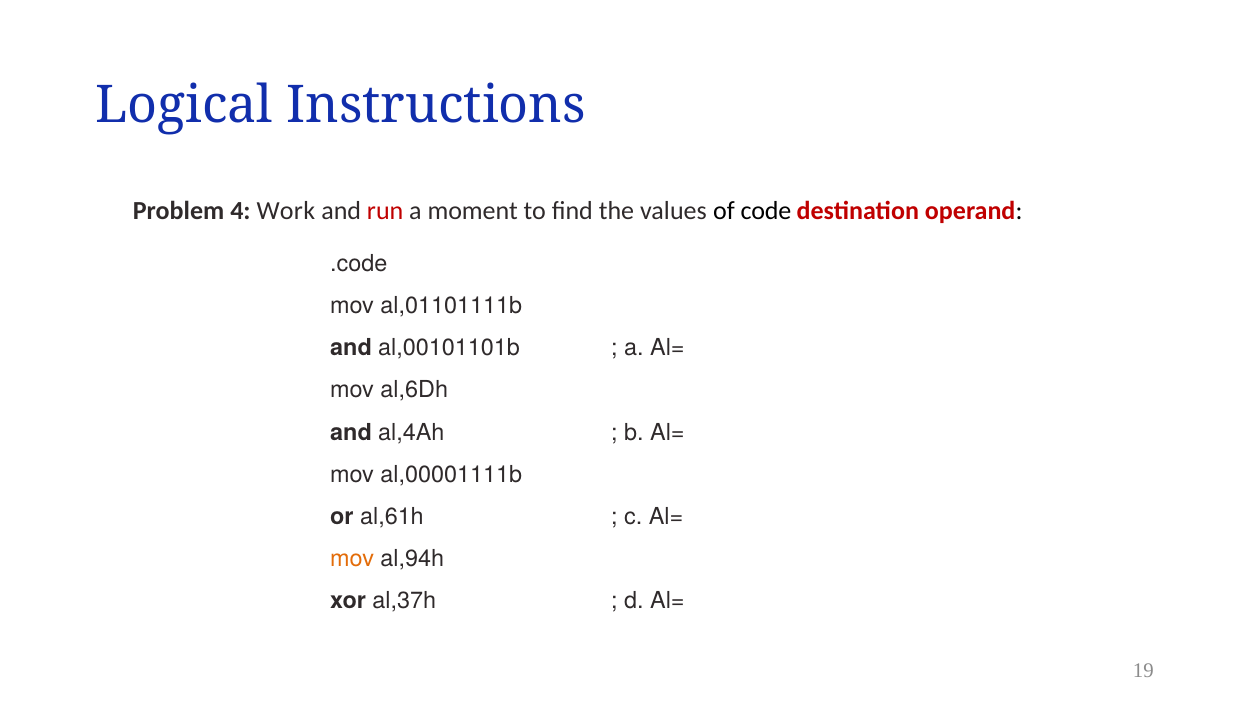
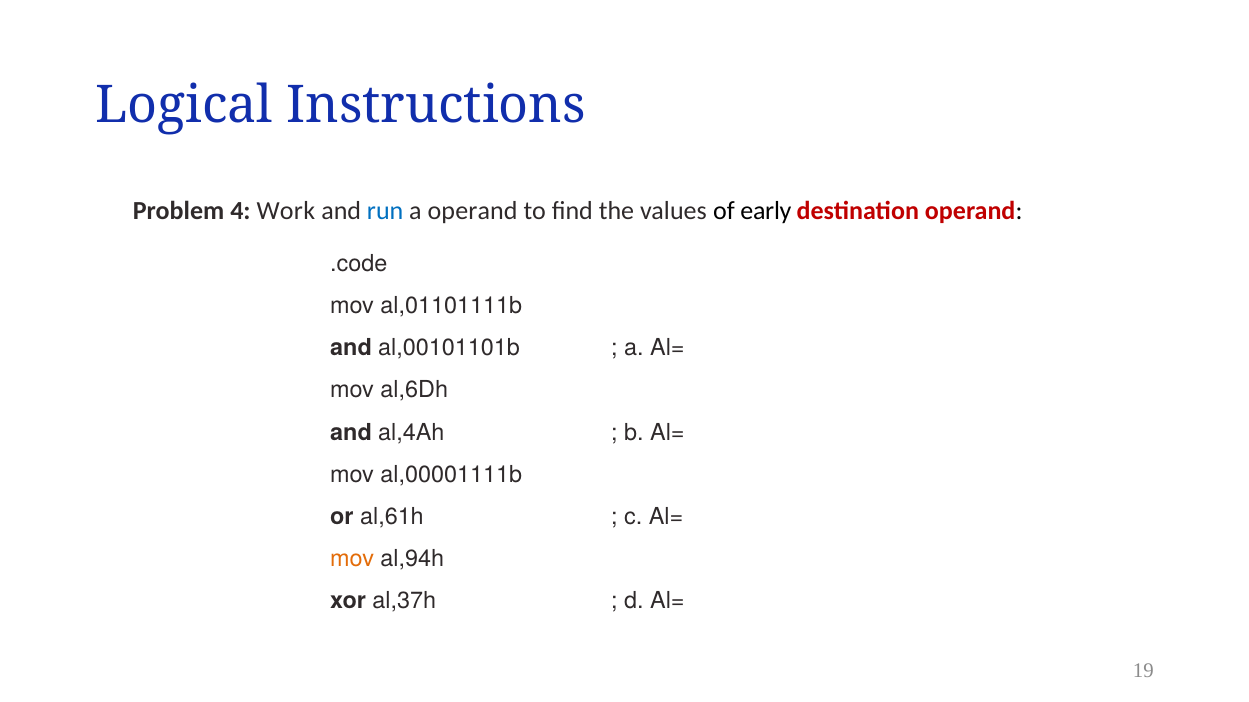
run colour: red -> blue
a moment: moment -> operand
code: code -> early
